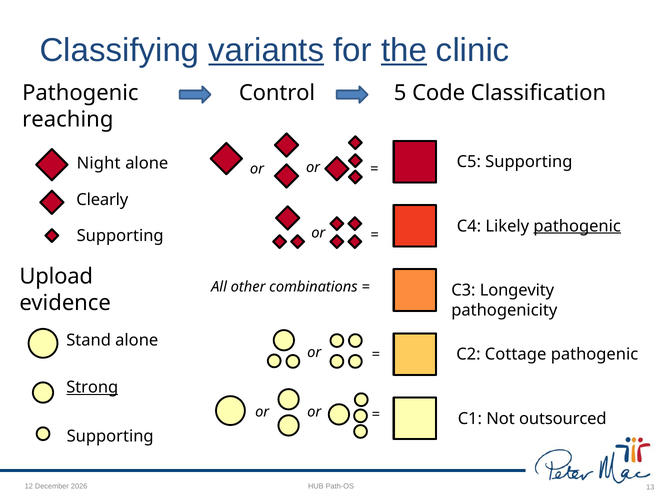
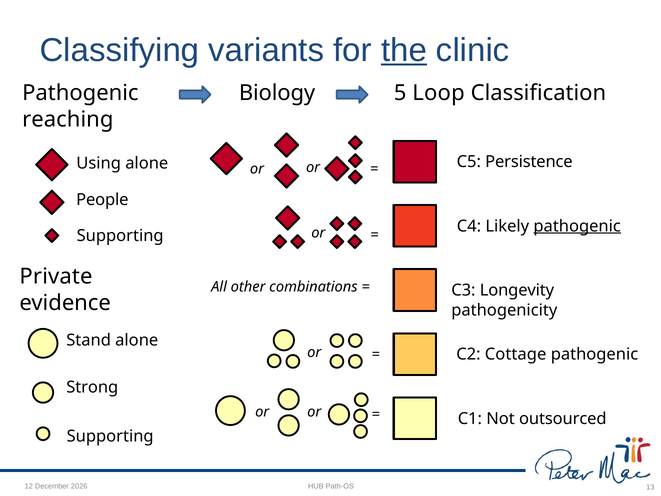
variants underline: present -> none
Control: Control -> Biology
Code: Code -> Loop
C5 Supporting: Supporting -> Persistence
Night: Night -> Using
Clearly: Clearly -> People
Upload: Upload -> Private
Strong underline: present -> none
